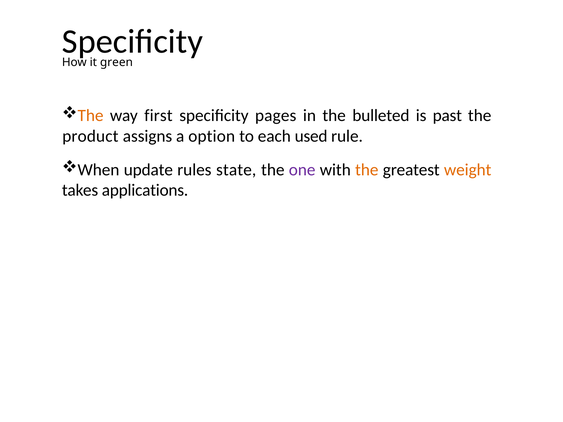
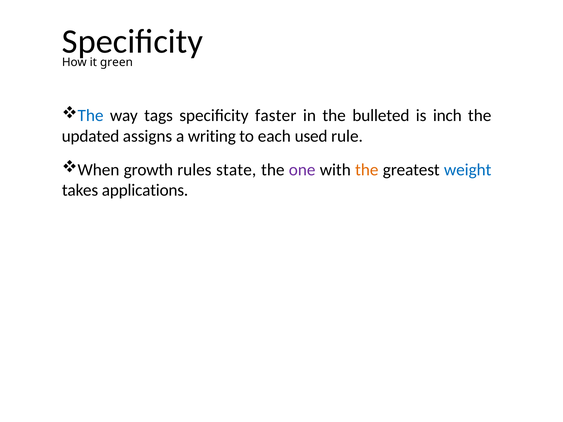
The at (91, 116) colour: orange -> blue
first: first -> tags
pages: pages -> faster
past: past -> inch
product: product -> updated
option: option -> writing
update: update -> growth
weight colour: orange -> blue
